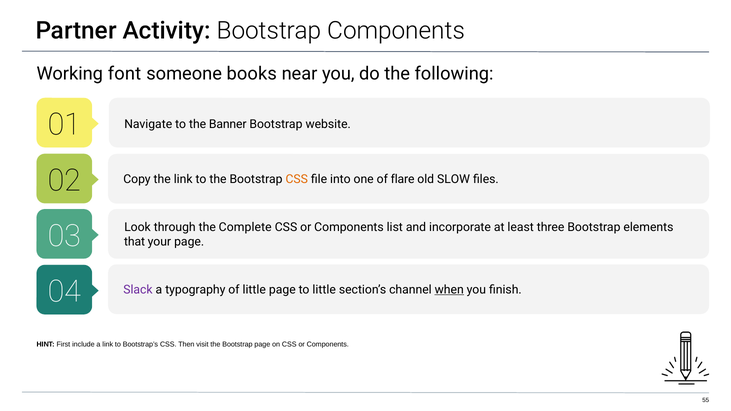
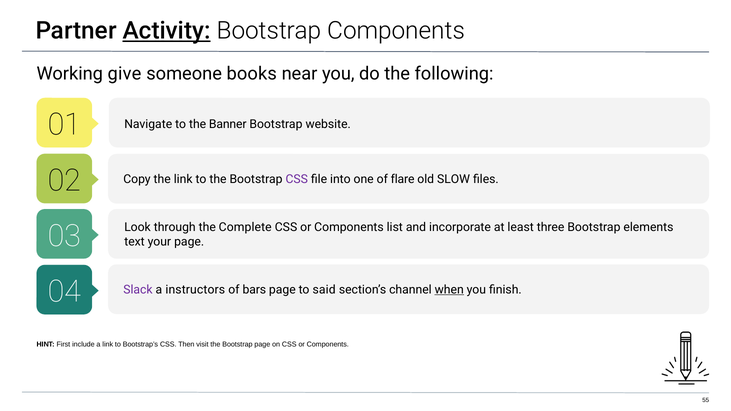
Activity underline: none -> present
font: font -> give
CSS at (297, 179) colour: orange -> purple
that: that -> text
typography: typography -> instructors
of little: little -> bars
to little: little -> said
